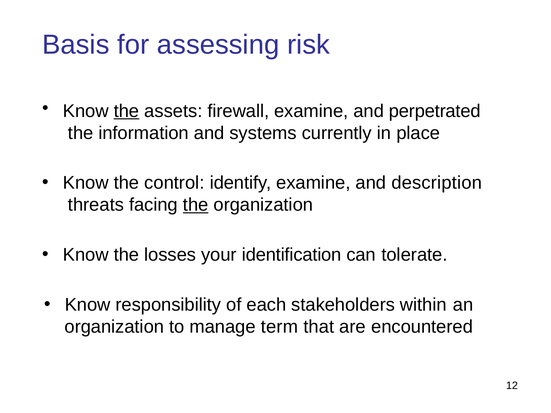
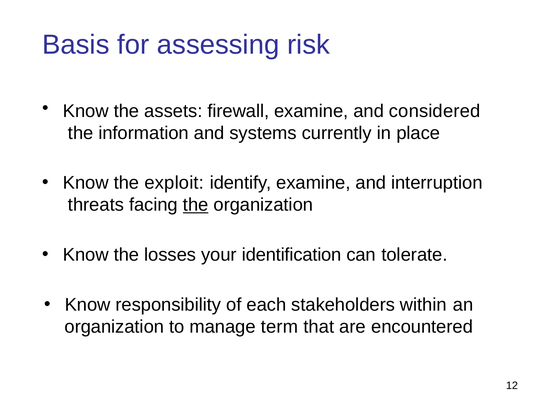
the at (126, 111) underline: present -> none
perpetrated: perpetrated -> considered
control: control -> exploit
description: description -> interruption
